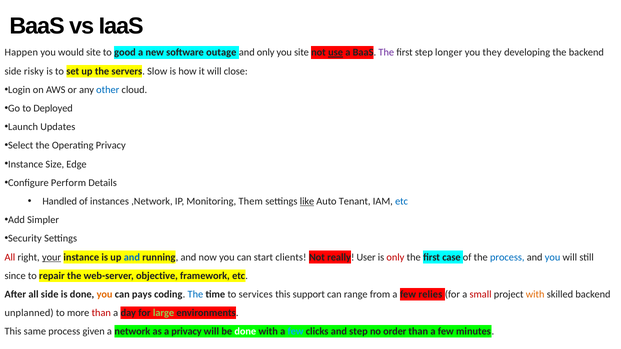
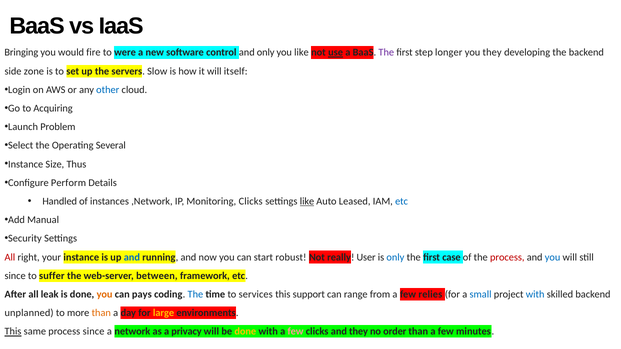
Happen: Happen -> Bringing
would site: site -> fire
good: good -> were
outage: outage -> control
you site: site -> like
risky: risky -> zone
close: close -> itself
Deployed: Deployed -> Acquiring
Updates: Updates -> Problem
Operating Privacy: Privacy -> Several
Edge: Edge -> Thus
Monitoring Them: Them -> Clicks
Tenant: Tenant -> Leased
Simpler: Simpler -> Manual
your underline: present -> none
clients: clients -> robust
only at (395, 257) colour: red -> blue
process at (507, 257) colour: blue -> red
repair: repair -> suffer
objective: objective -> between
all side: side -> leak
small colour: red -> blue
with at (535, 295) colour: orange -> blue
than at (101, 313) colour: red -> orange
large colour: light green -> yellow
This at (13, 332) underline: none -> present
process given: given -> since
done at (245, 332) colour: white -> yellow
few at (296, 332) colour: light blue -> pink
and step: step -> they
